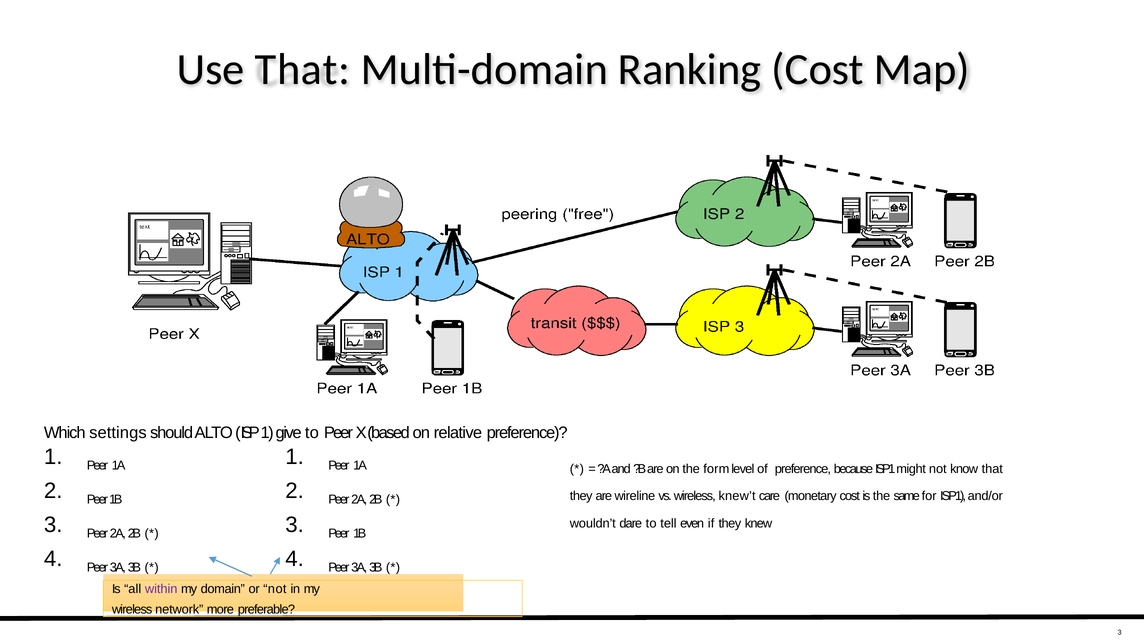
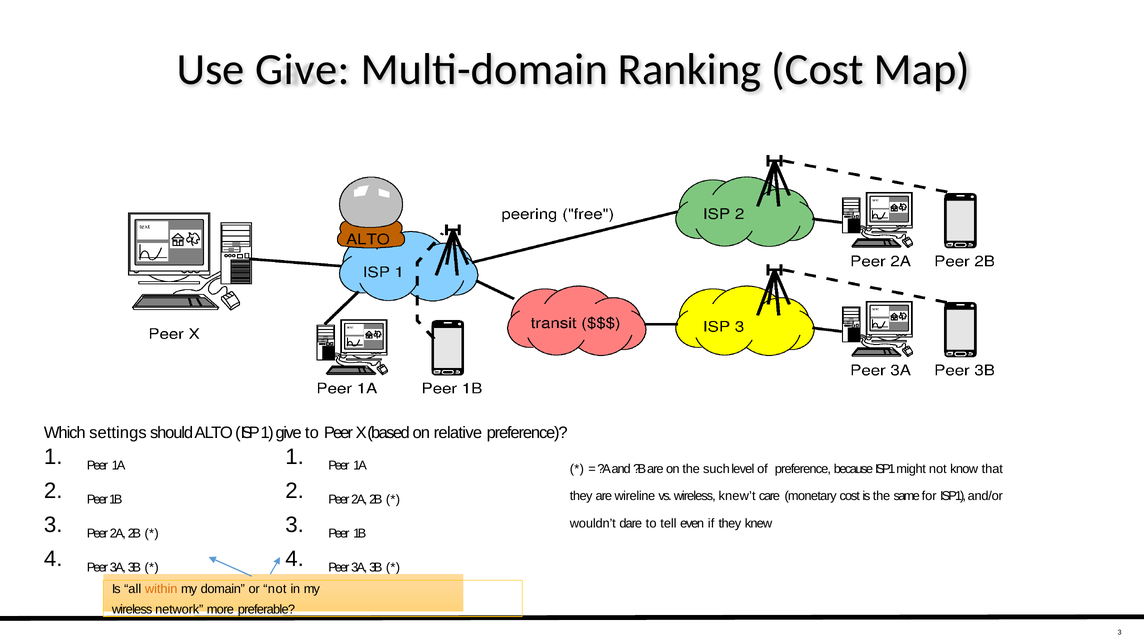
Use That: That -> Give
form: form -> such
within colour: purple -> orange
